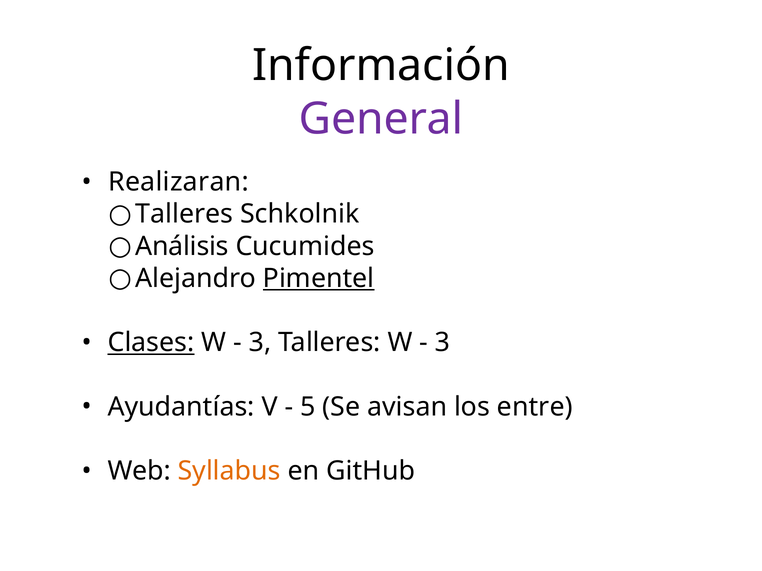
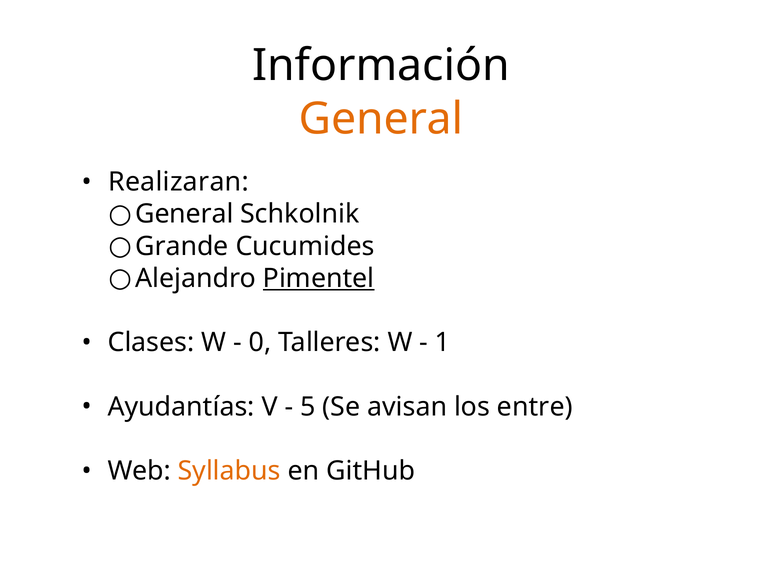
General at (381, 119) colour: purple -> orange
Talleres at (184, 214): Talleres -> General
Análisis: Análisis -> Grande
Clases underline: present -> none
3 at (260, 343): 3 -> 0
3 at (443, 343): 3 -> 1
